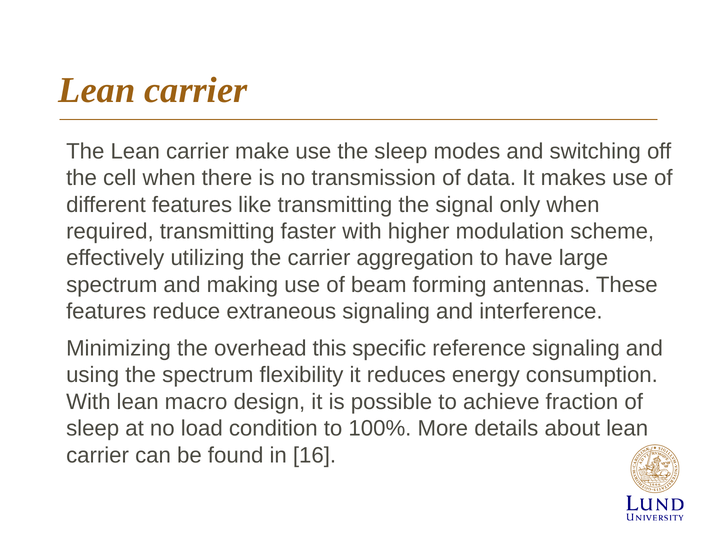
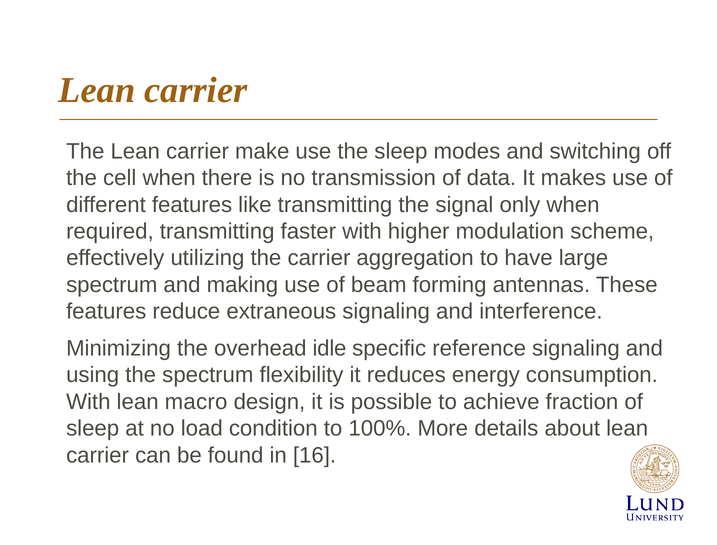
this: this -> idle
